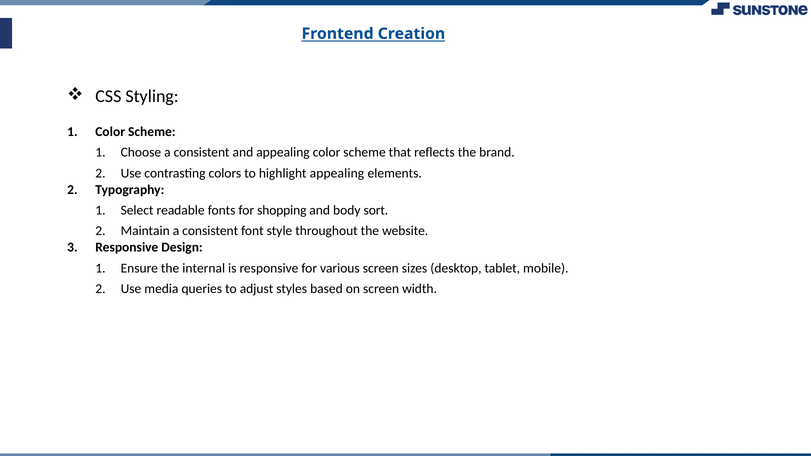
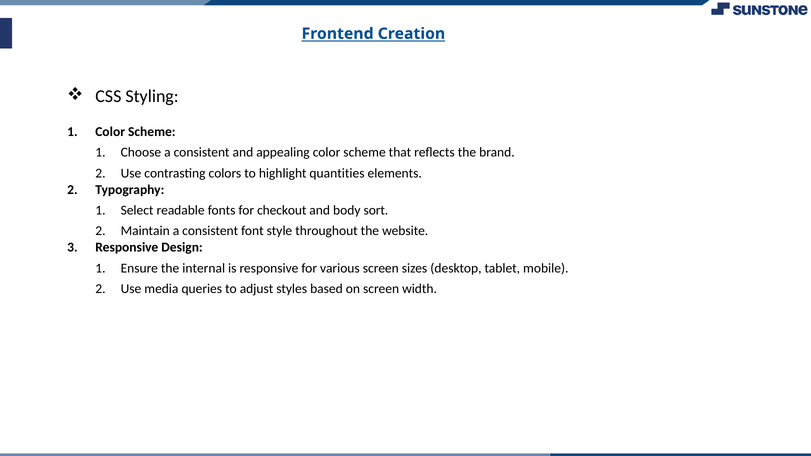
highlight appealing: appealing -> quantities
shopping: shopping -> checkout
